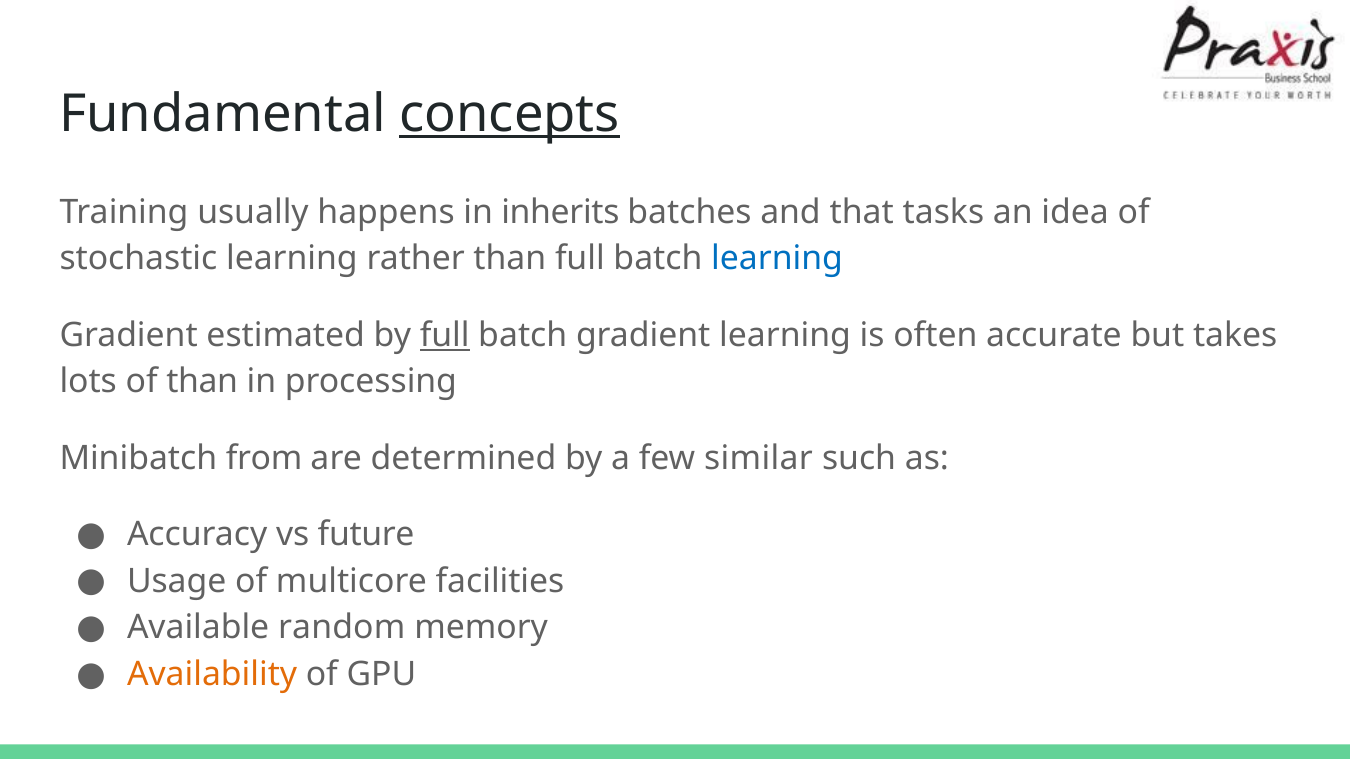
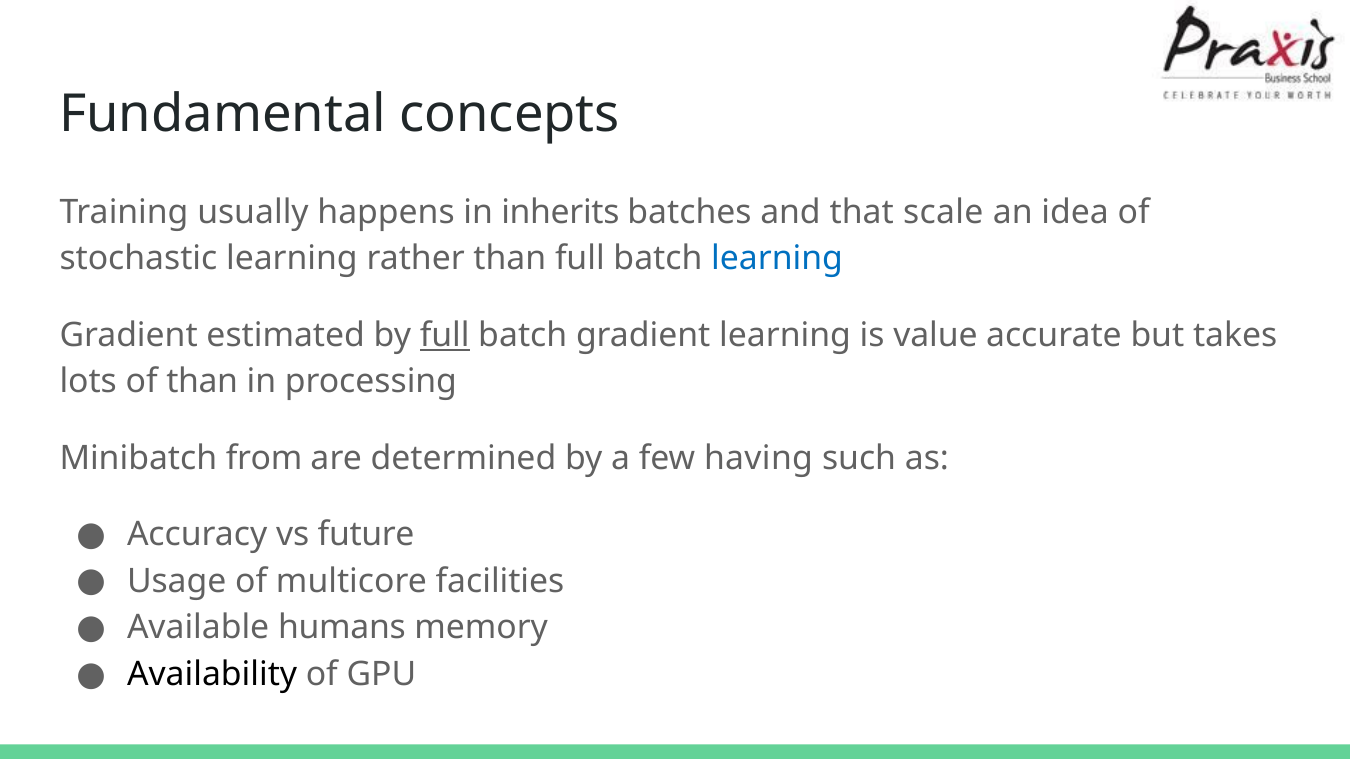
concepts underline: present -> none
tasks: tasks -> scale
often: often -> value
similar: similar -> having
random: random -> humans
Availability colour: orange -> black
